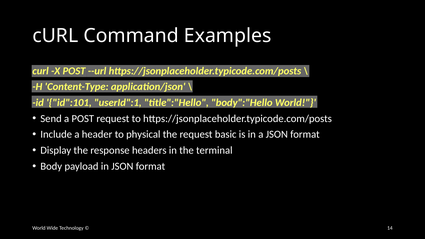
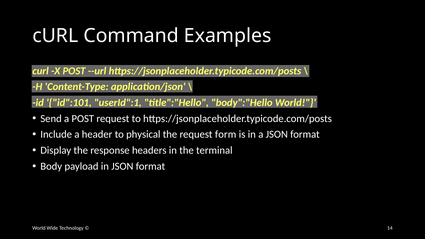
basic: basic -> form
